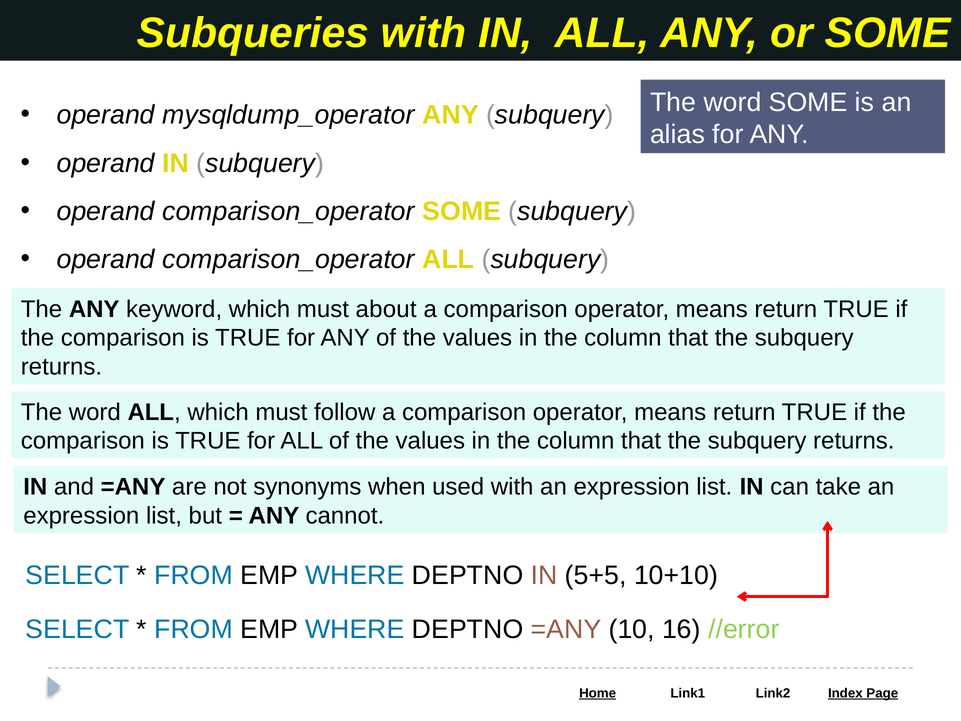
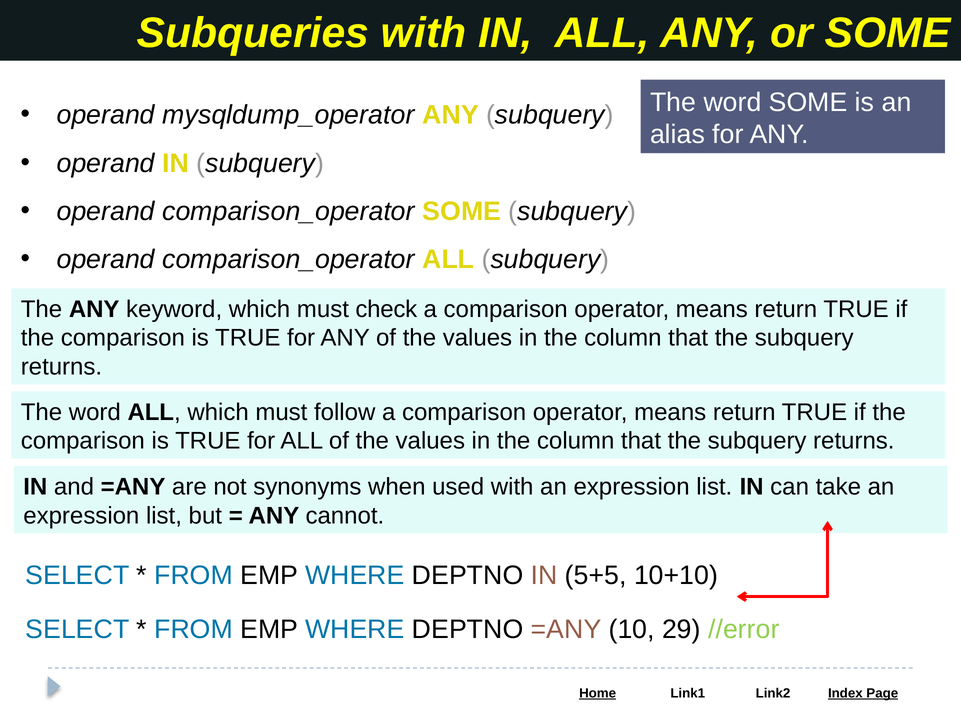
about: about -> check
16: 16 -> 29
